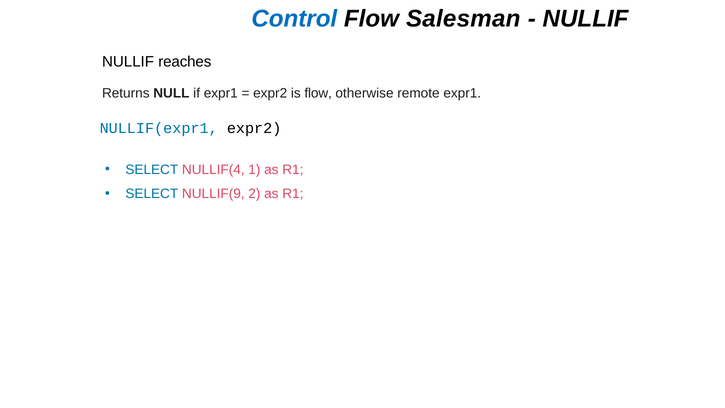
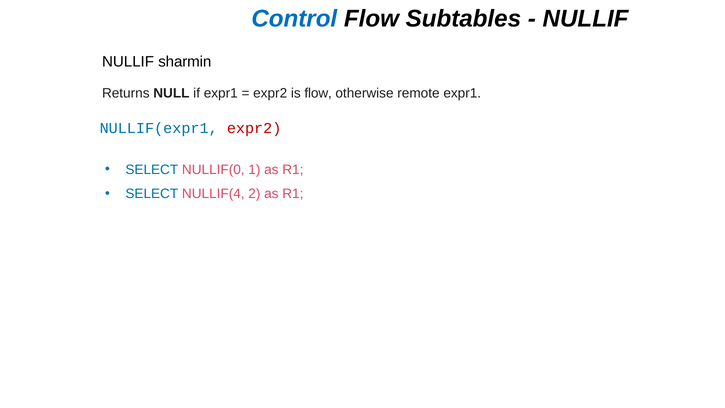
Salesman: Salesman -> Subtables
reaches: reaches -> sharmin
expr2 at (254, 128) colour: black -> red
NULLIF(4: NULLIF(4 -> NULLIF(0
NULLIF(9: NULLIF(9 -> NULLIF(4
